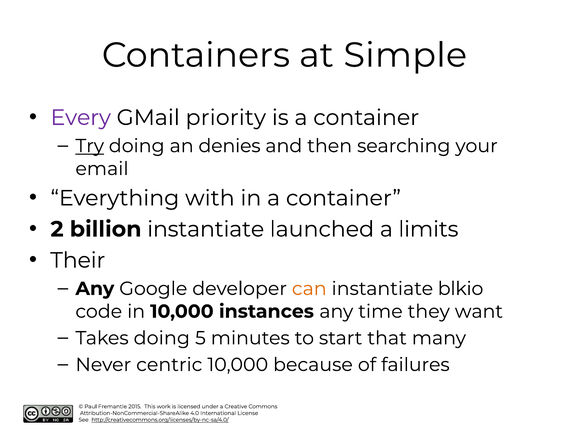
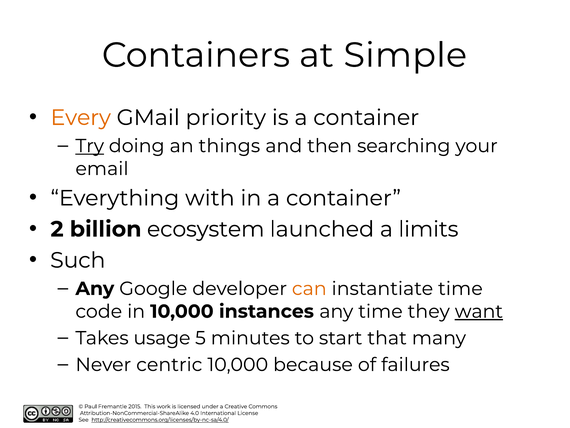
Every colour: purple -> orange
denies: denies -> things
billion instantiate: instantiate -> ecosystem
Their: Their -> Such
instantiate blkio: blkio -> time
want underline: none -> present
Takes doing: doing -> usage
